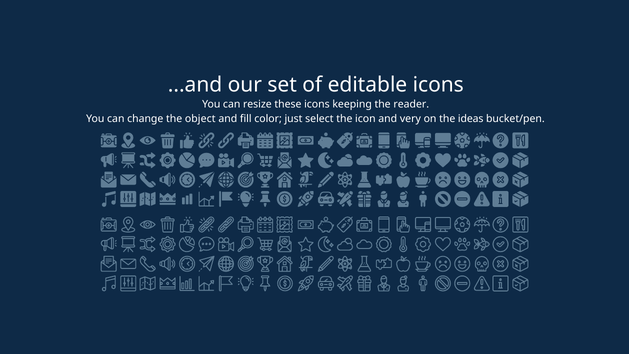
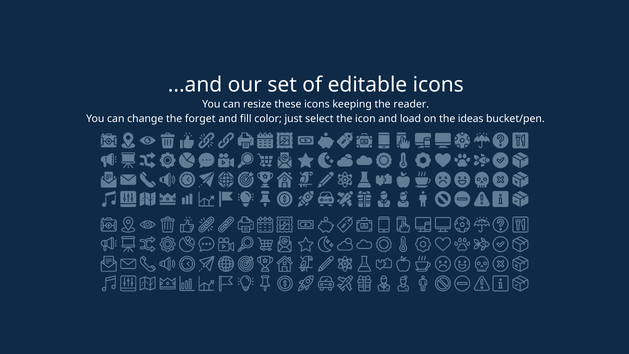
object: object -> forget
very: very -> load
